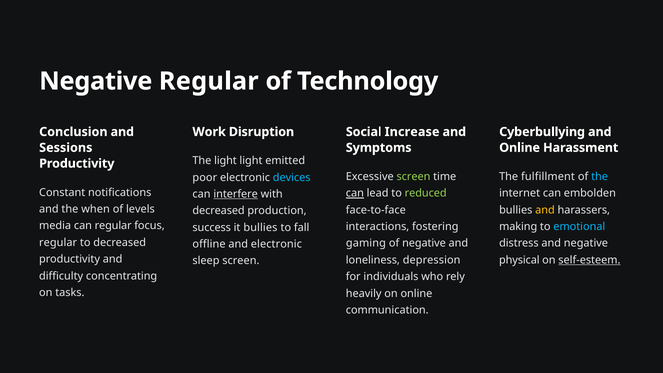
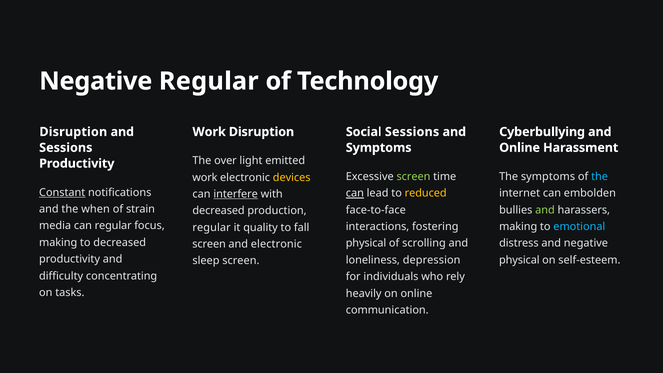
Conclusion at (73, 132): Conclusion -> Disruption
Social Increase: Increase -> Sessions
The light: light -> over
The fulfillment: fulfillment -> symptoms
poor at (205, 177): poor -> work
devices colour: light blue -> yellow
Constant underline: none -> present
reduced colour: light green -> yellow
levels: levels -> strain
and at (545, 210) colour: yellow -> light green
success at (212, 227): success -> regular
it bullies: bullies -> quality
regular at (58, 243): regular -> making
gaming at (366, 243): gaming -> physical
of negative: negative -> scrolling
offline at (209, 244): offline -> screen
self-esteem underline: present -> none
